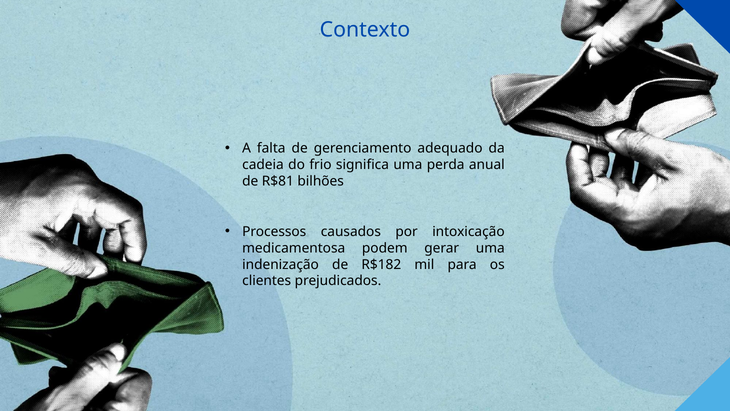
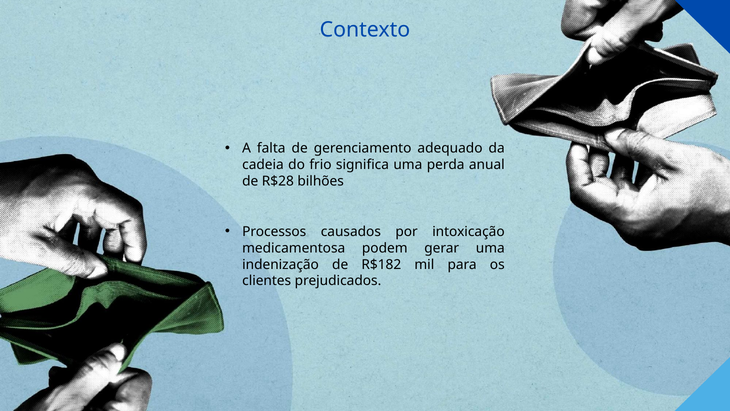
R$81: R$81 -> R$28
